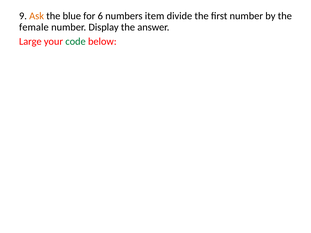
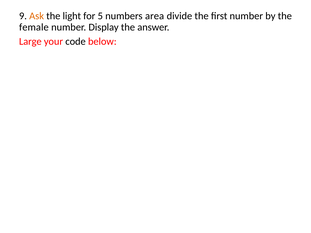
blue: blue -> light
6: 6 -> 5
item: item -> area
code colour: green -> black
